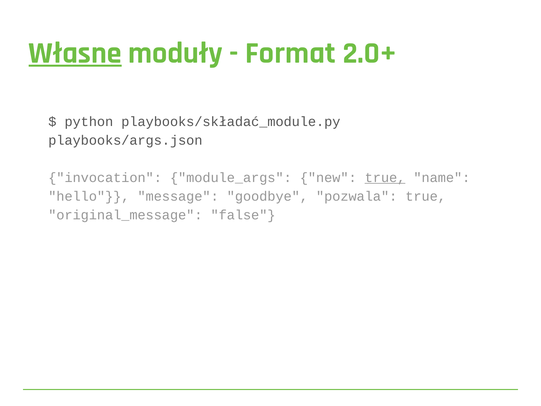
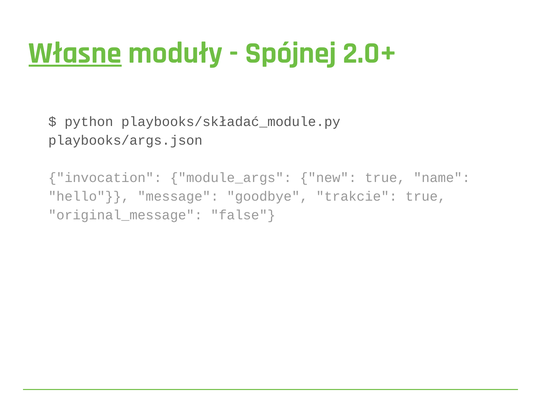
Format: Format -> Spójnej
true at (385, 177) underline: present -> none
pozwala: pozwala -> trakcie
